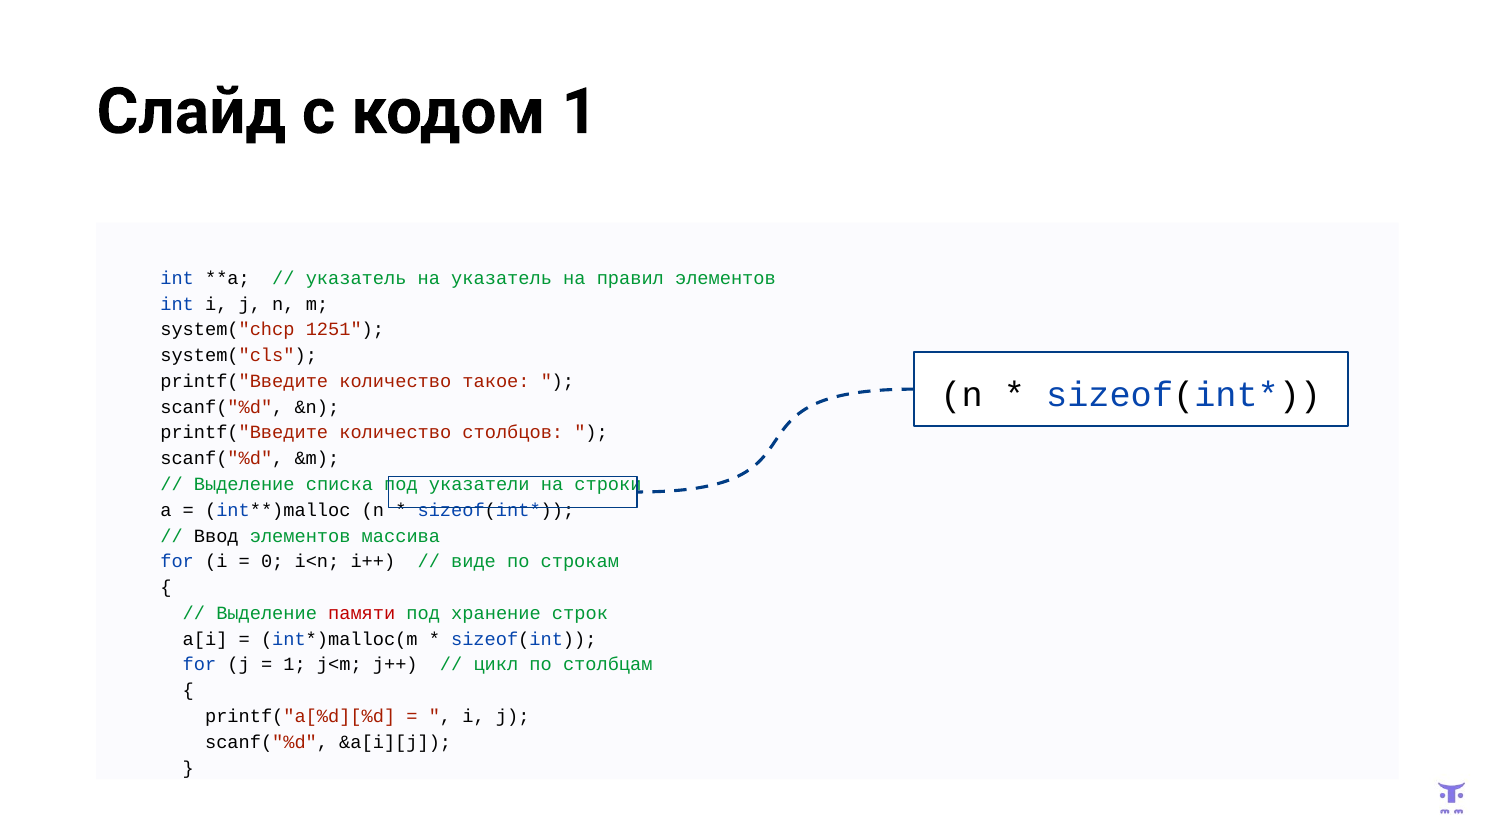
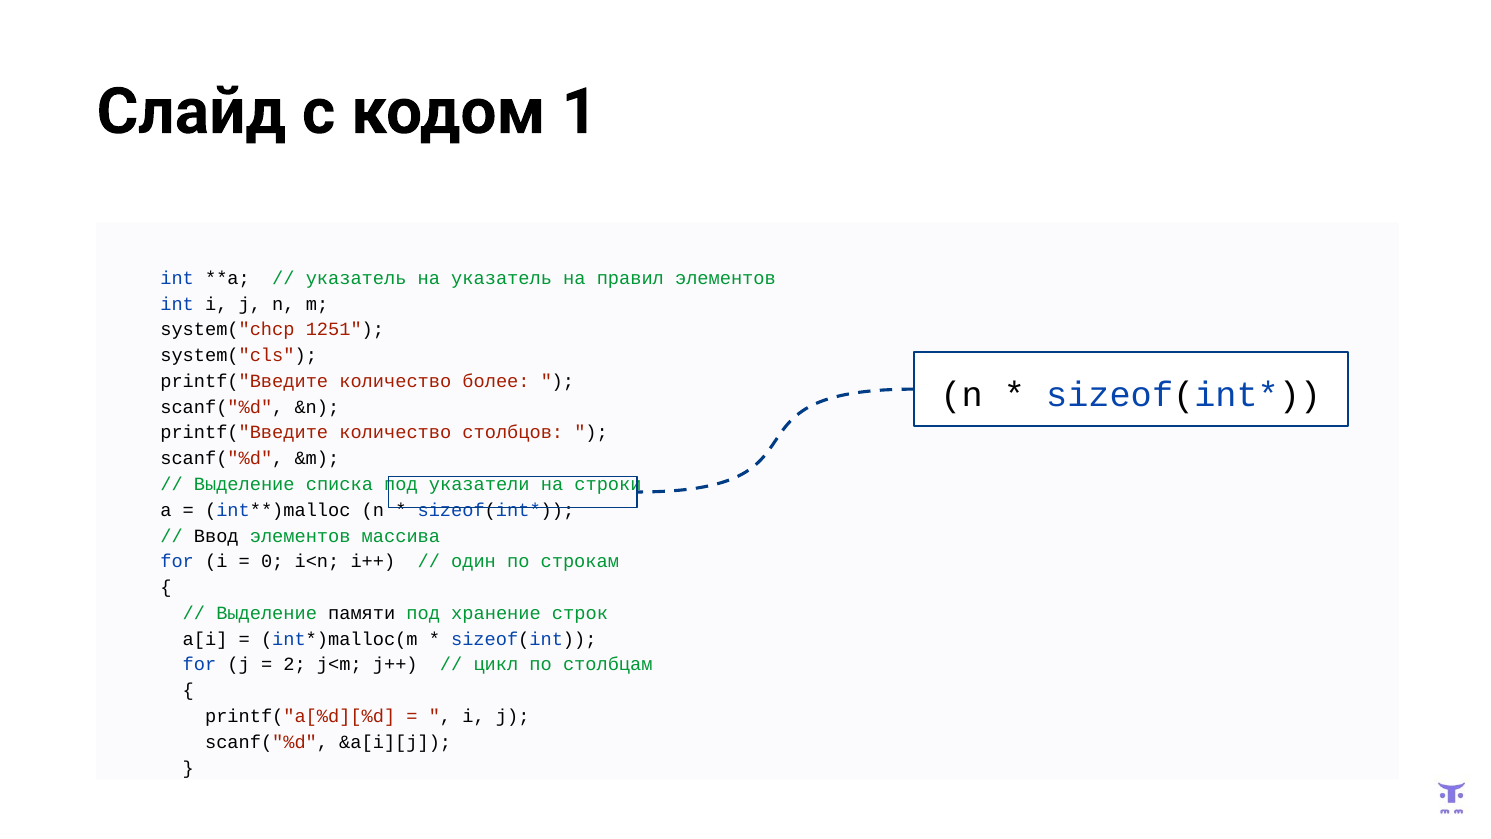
такое: такое -> более
виде: виде -> один
памяти colour: red -> black
1 at (295, 665): 1 -> 2
